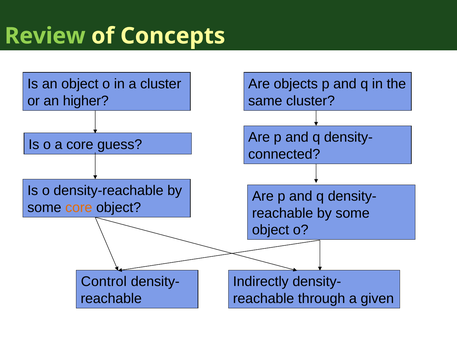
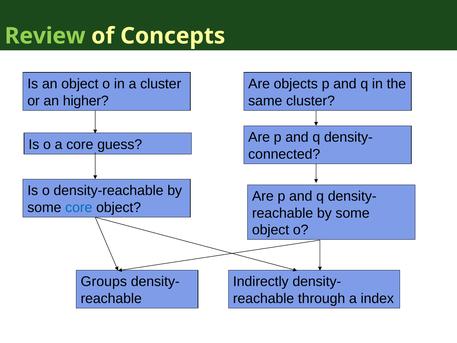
core at (79, 207) colour: orange -> blue
Control: Control -> Groups
given: given -> index
